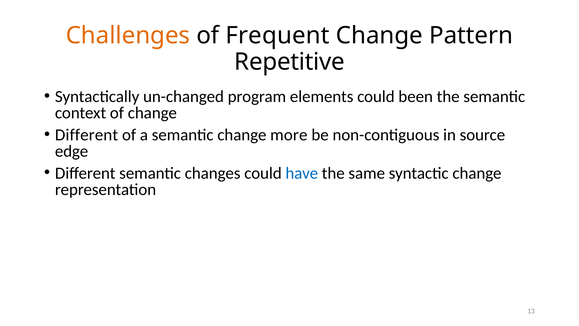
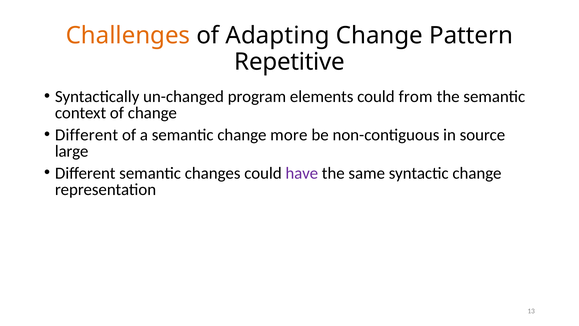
Frequent: Frequent -> Adapting
been: been -> from
edge: edge -> large
have colour: blue -> purple
